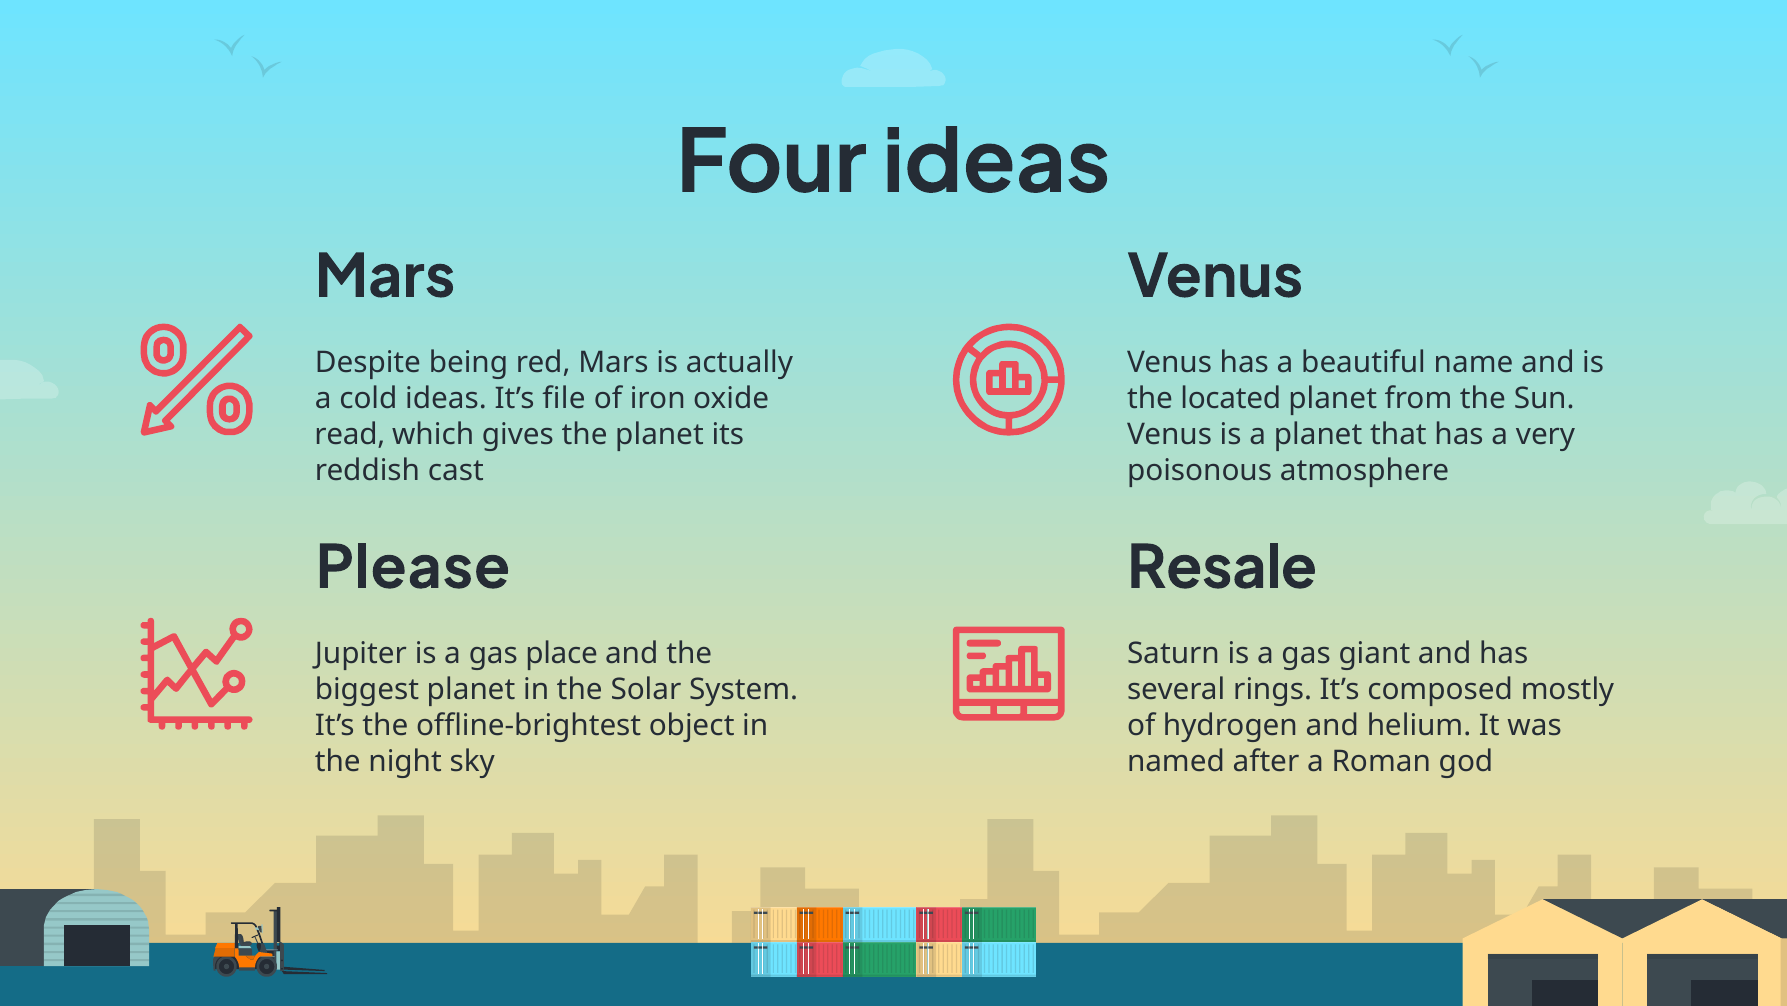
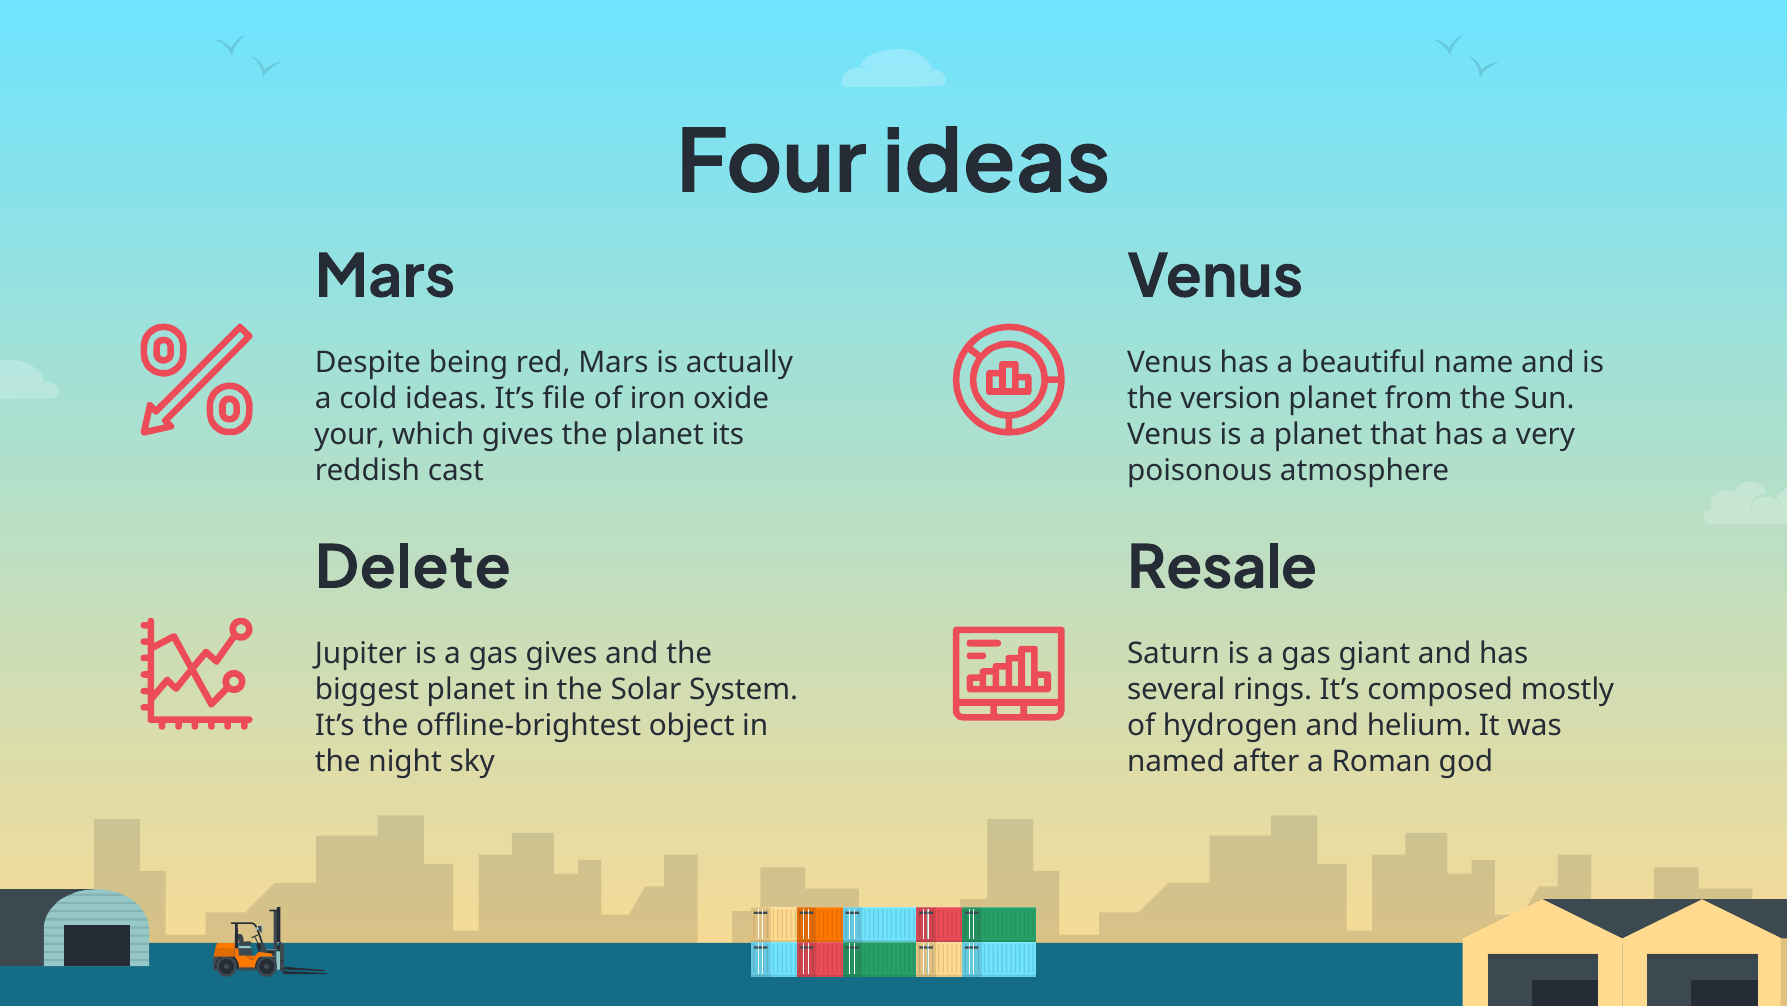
located: located -> version
read: read -> your
Please: Please -> Delete
gas place: place -> gives
